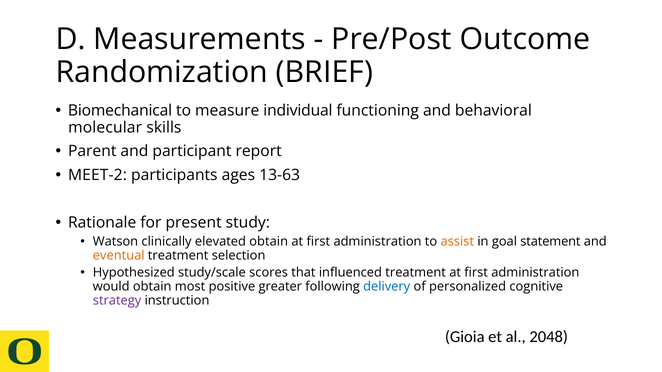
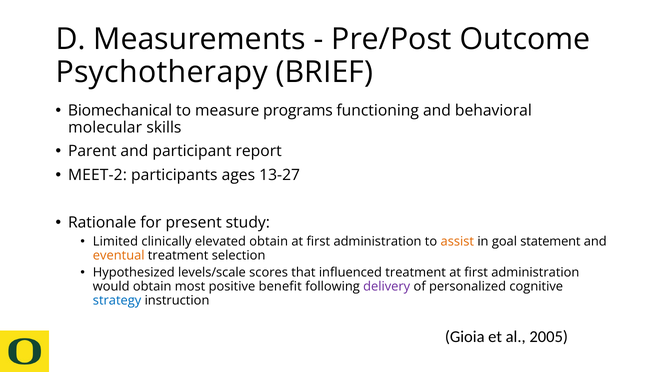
Randomization: Randomization -> Psychotherapy
individual: individual -> programs
13-63: 13-63 -> 13-27
Watson: Watson -> Limited
study/scale: study/scale -> levels/scale
greater: greater -> benefit
delivery colour: blue -> purple
strategy colour: purple -> blue
2048: 2048 -> 2005
